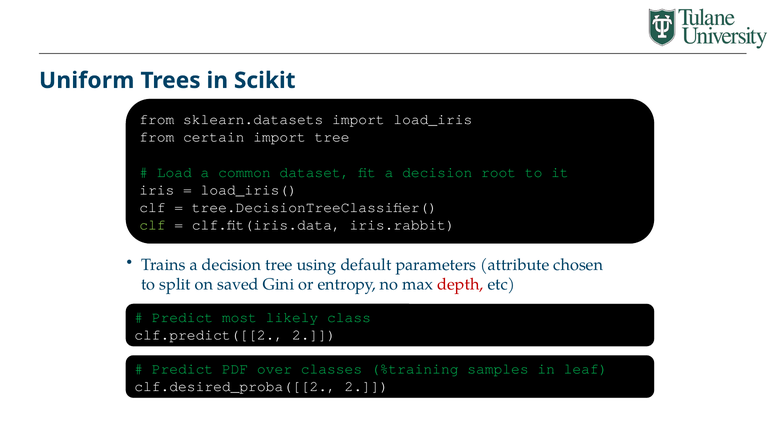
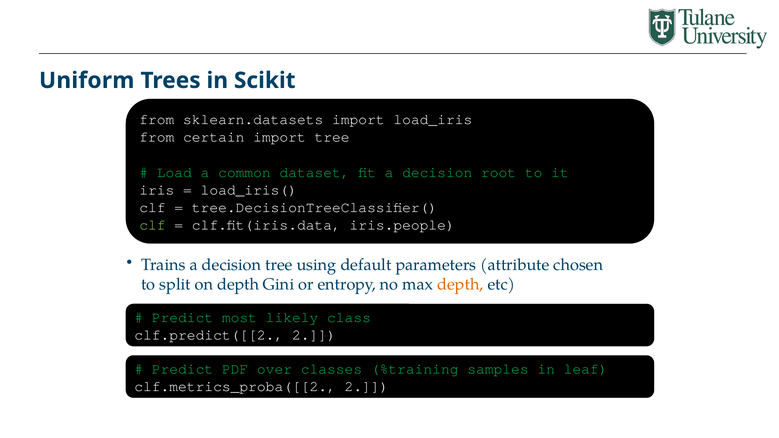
iris.rabbit: iris.rabbit -> iris.people
on saved: saved -> depth
depth at (460, 285) colour: red -> orange
clf.desired_proba([[2: clf.desired_proba([[2 -> clf.metrics_proba([[2
